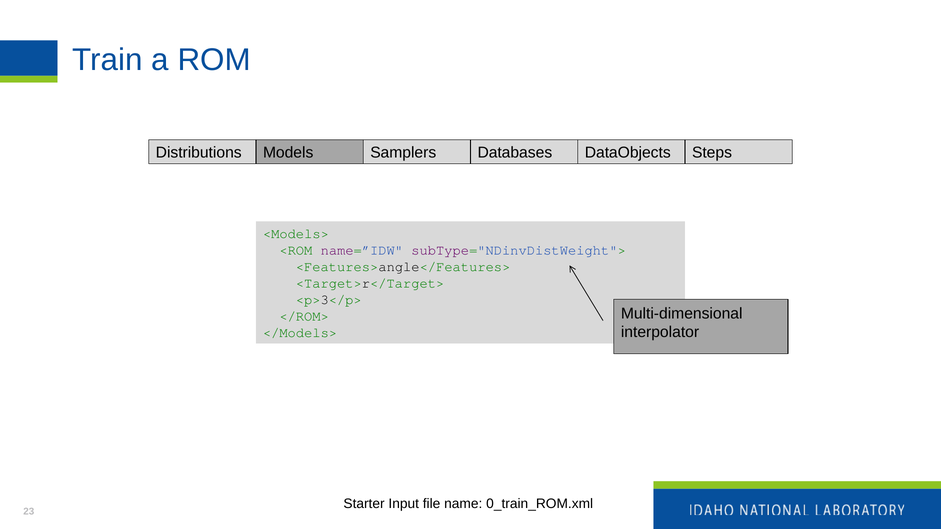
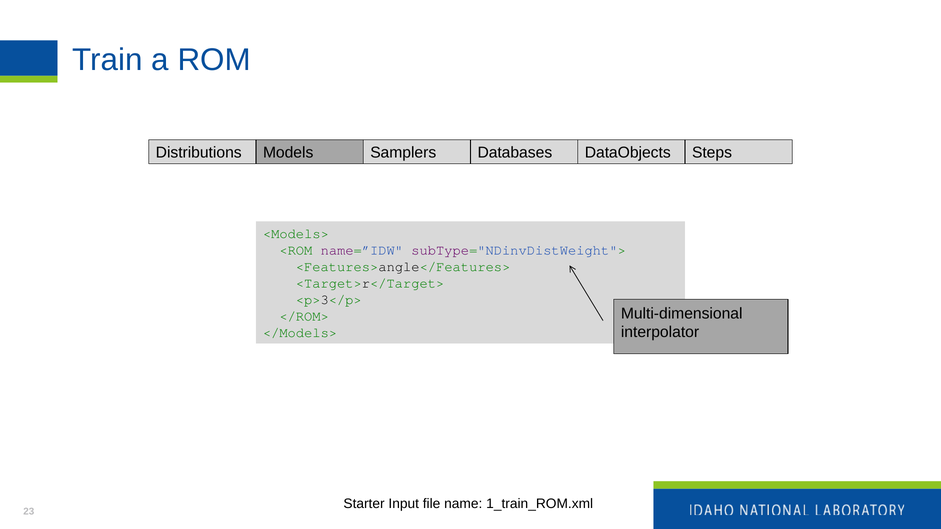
0_train_ROM.xml: 0_train_ROM.xml -> 1_train_ROM.xml
